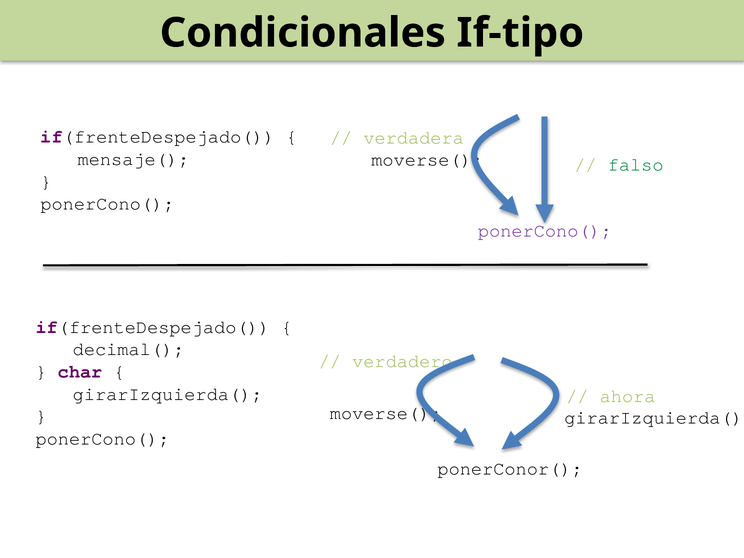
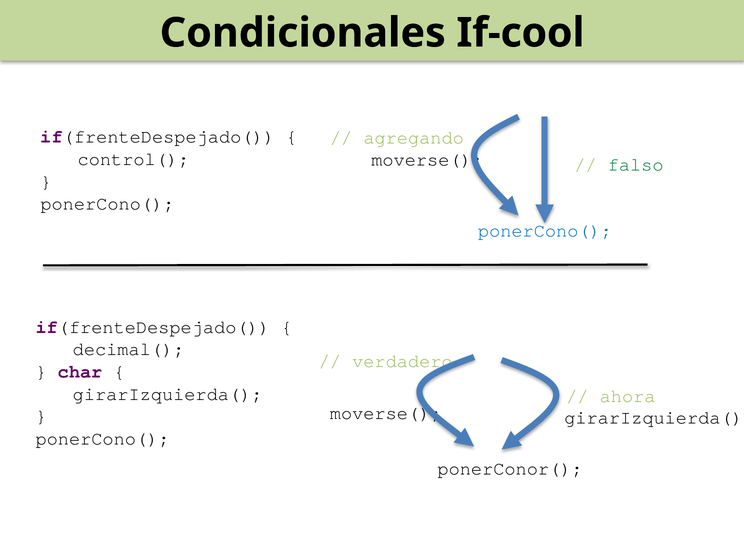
If-tipo: If-tipo -> If-cool
verdadera: verdadera -> agregando
mensaje(: mensaje( -> control(
ponerCono( at (545, 231) colour: purple -> blue
